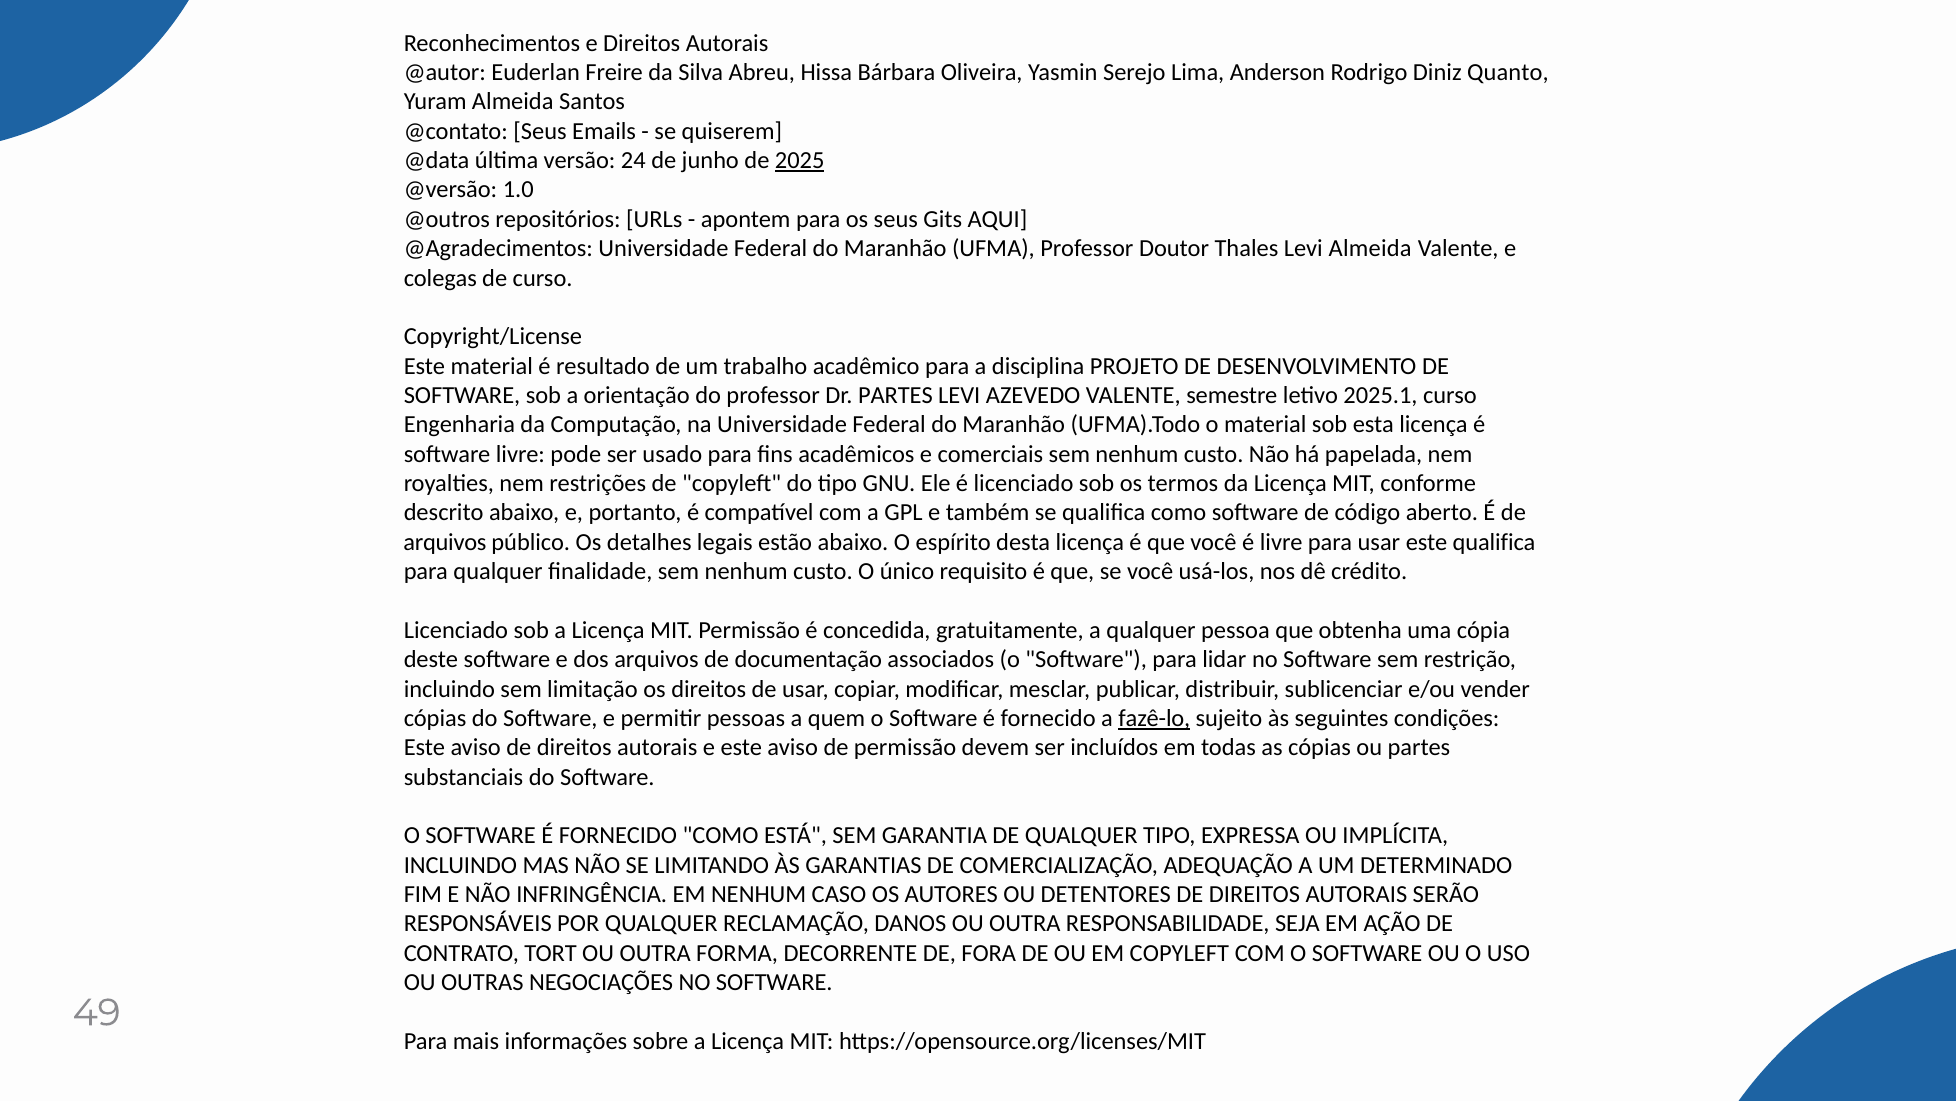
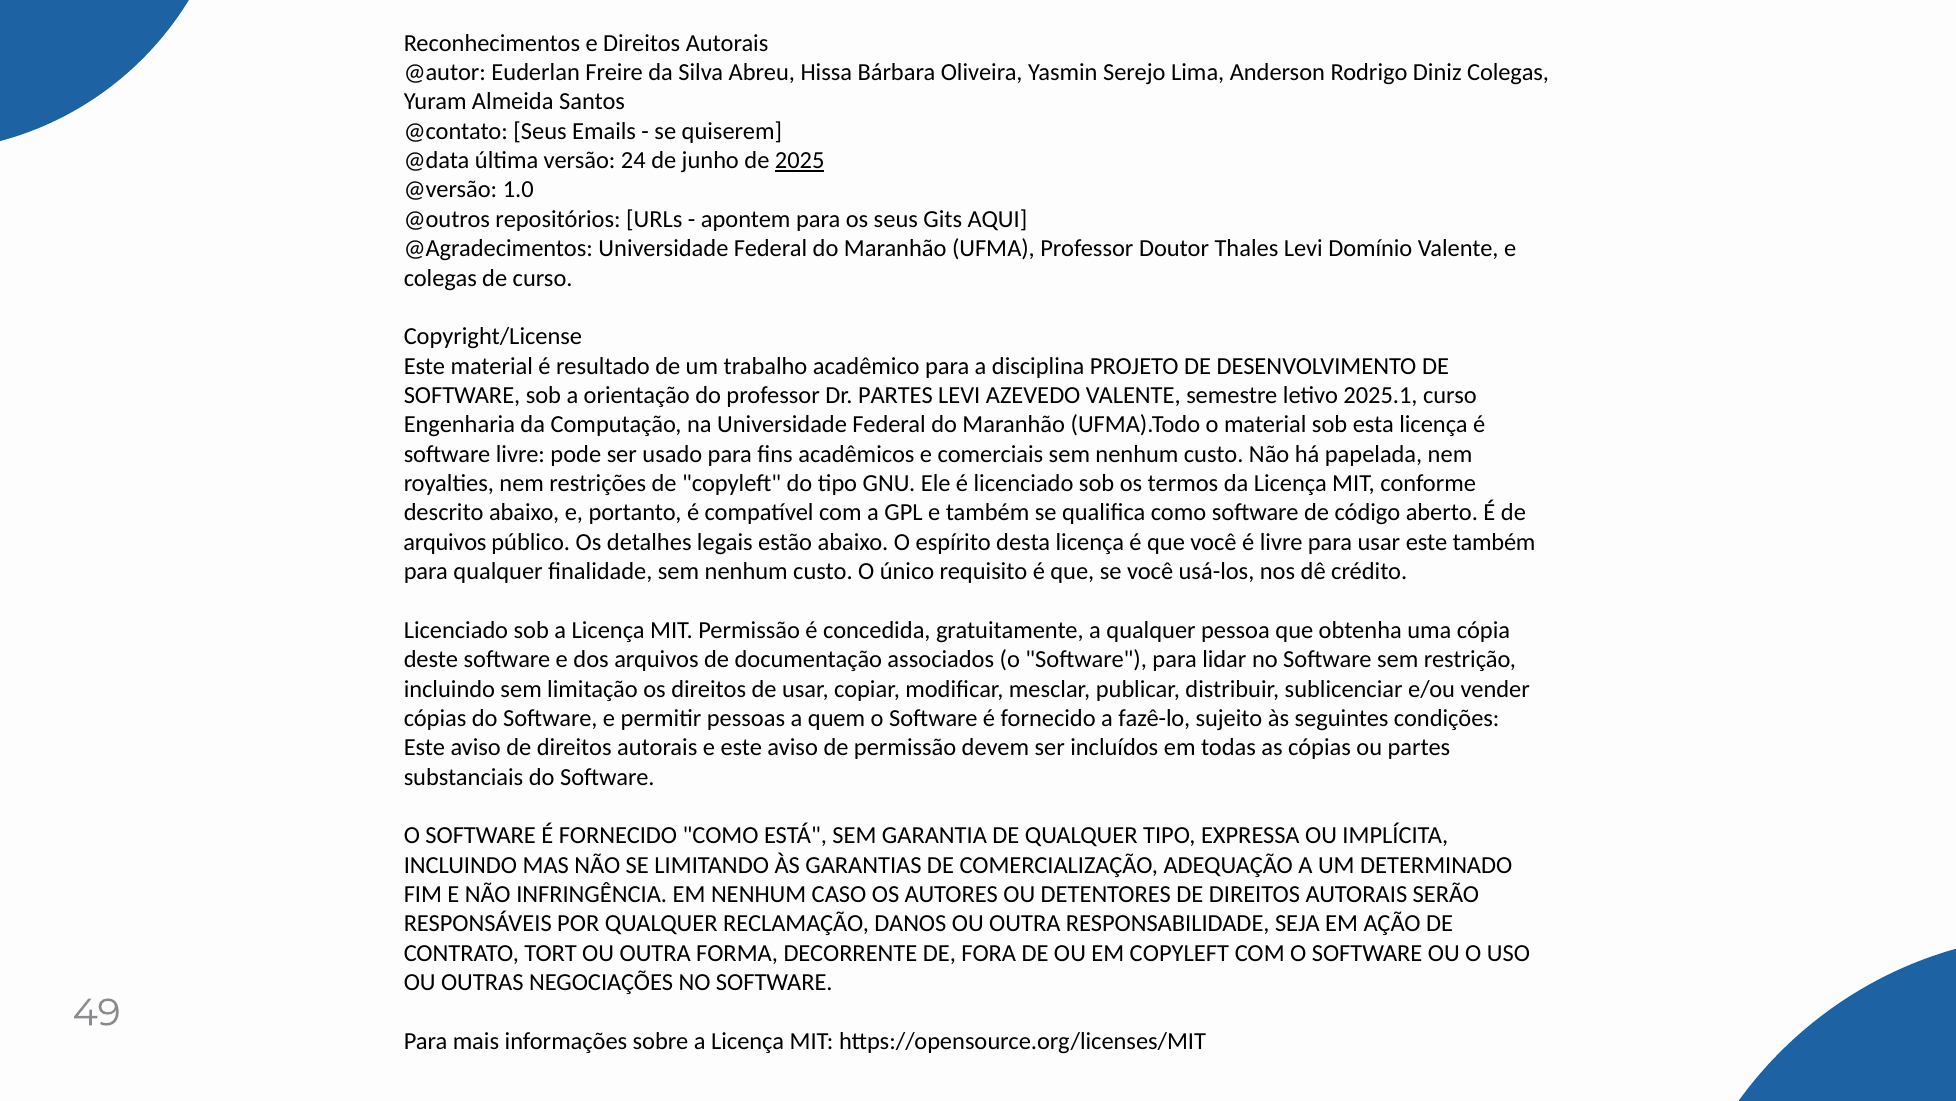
Diniz Quanto: Quanto -> Colegas
Levi Almeida: Almeida -> Domínio
este qualifica: qualifica -> também
fazê-lo underline: present -> none
